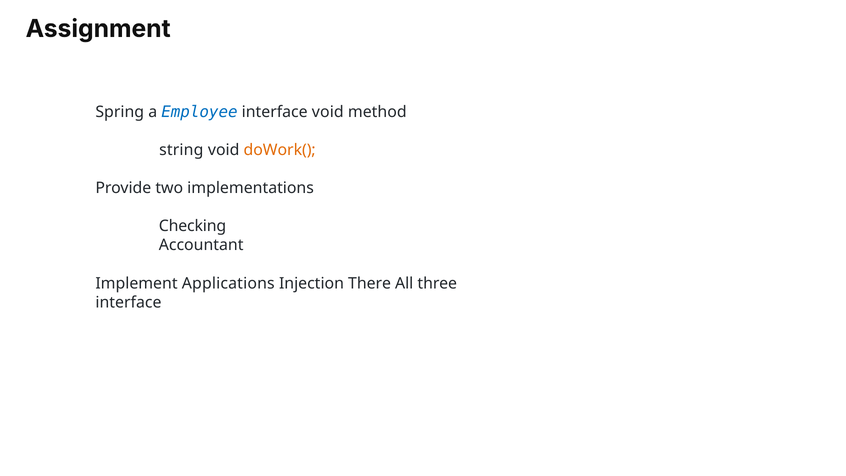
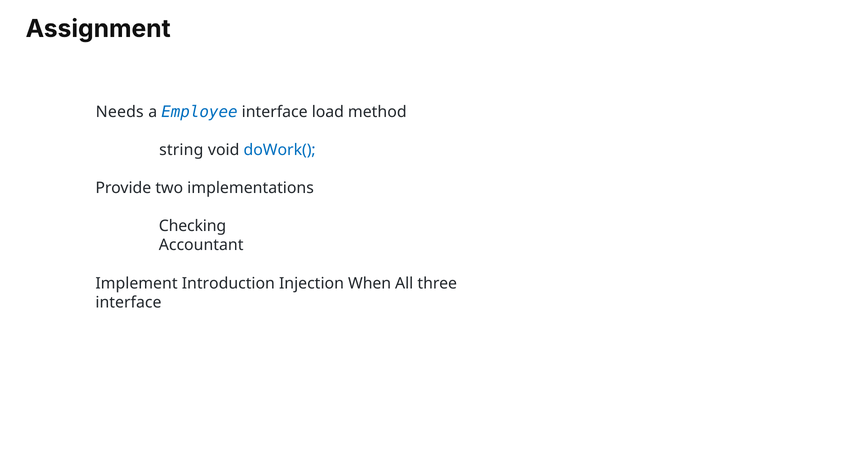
Spring: Spring -> Needs
interface void: void -> load
doWork( colour: orange -> blue
Applications: Applications -> Introduction
There: There -> When
